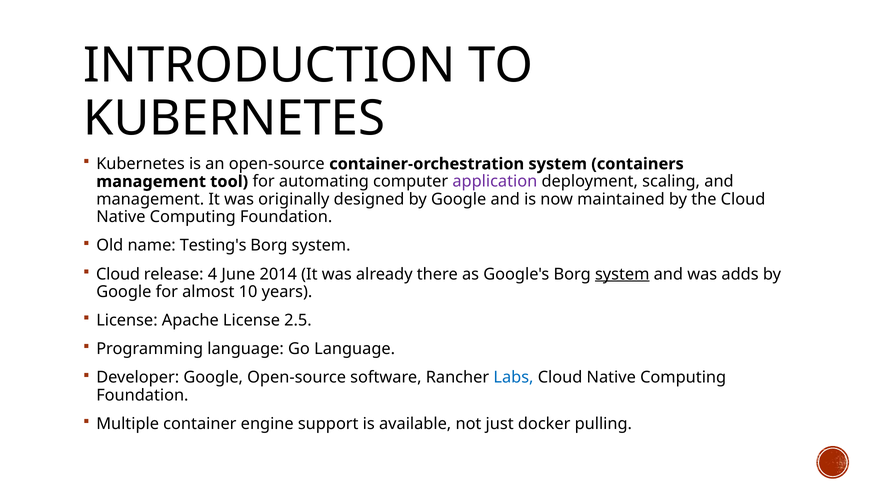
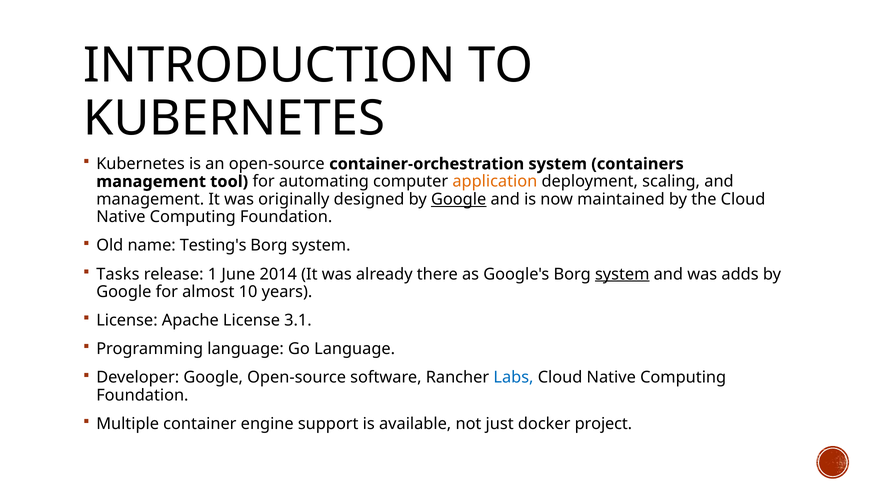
application colour: purple -> orange
Google at (459, 199) underline: none -> present
Cloud at (118, 274): Cloud -> Tasks
4: 4 -> 1
2.5: 2.5 -> 3.1
pulling: pulling -> project
